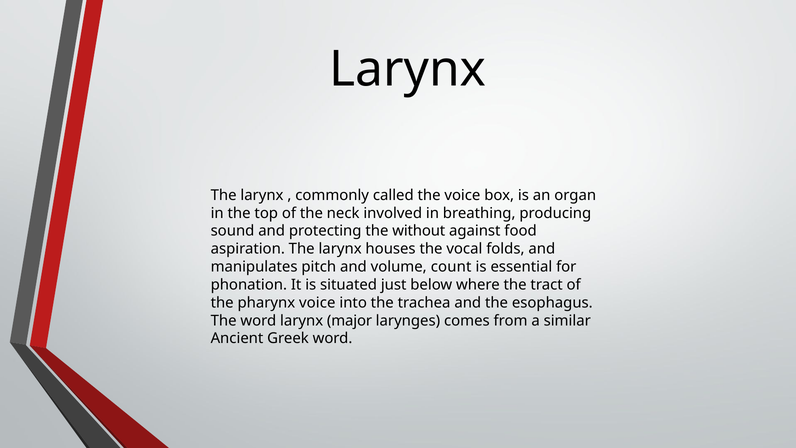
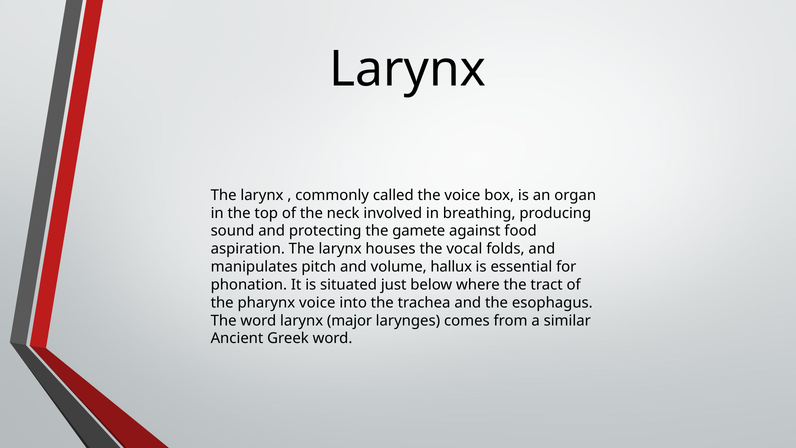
without: without -> gamete
count: count -> hallux
